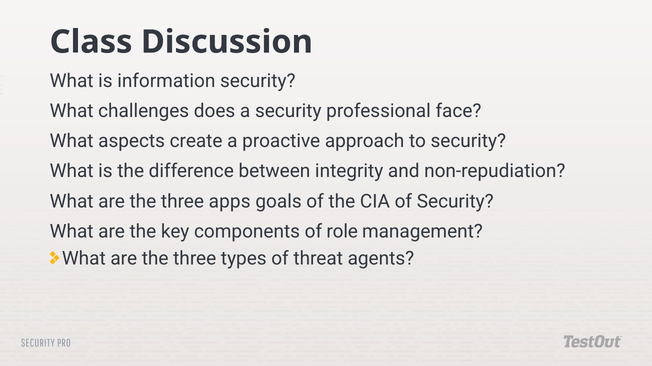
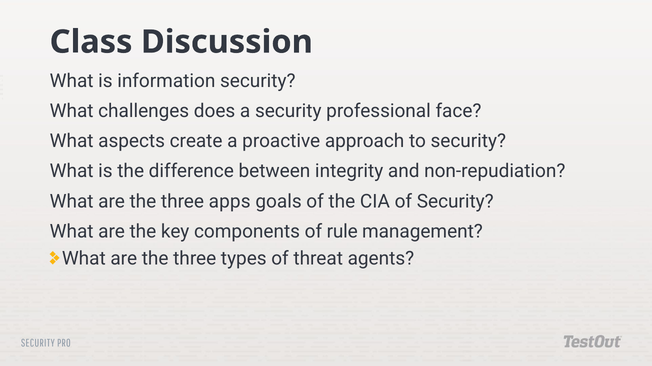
role: role -> rule
